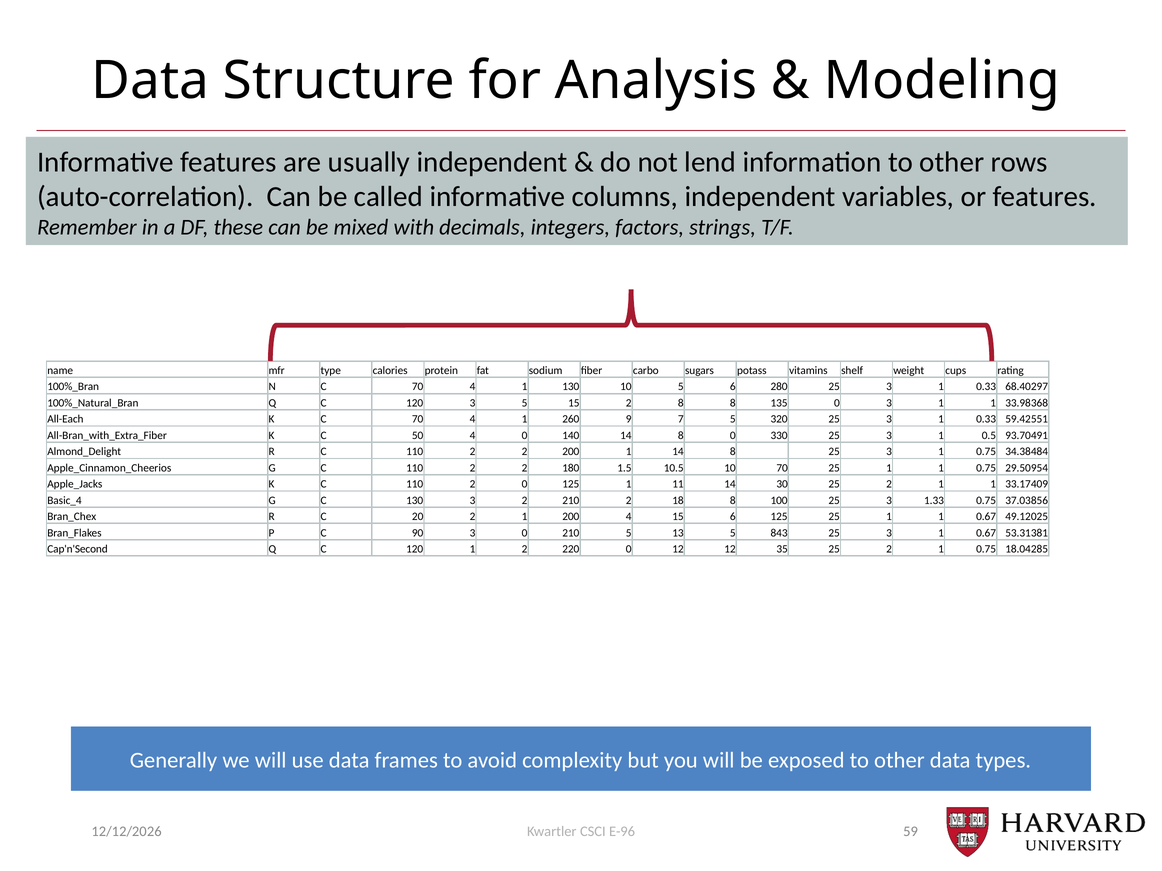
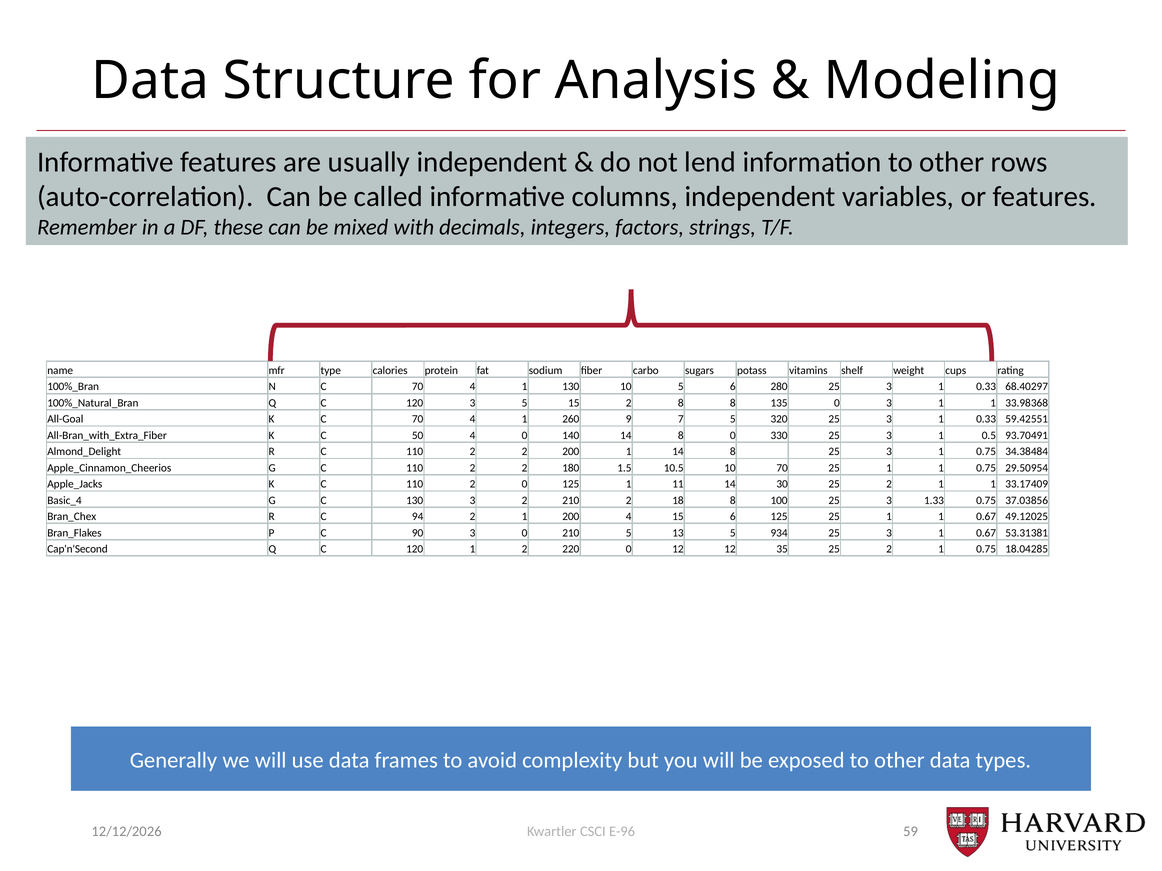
All-Each: All-Each -> All-Goal
20: 20 -> 94
843: 843 -> 934
